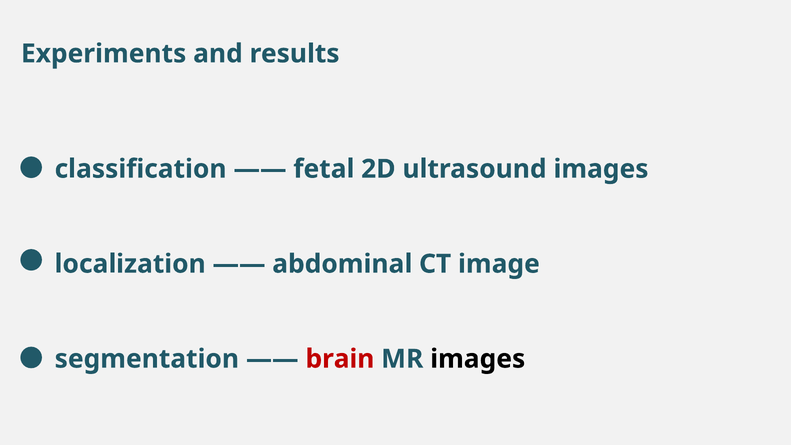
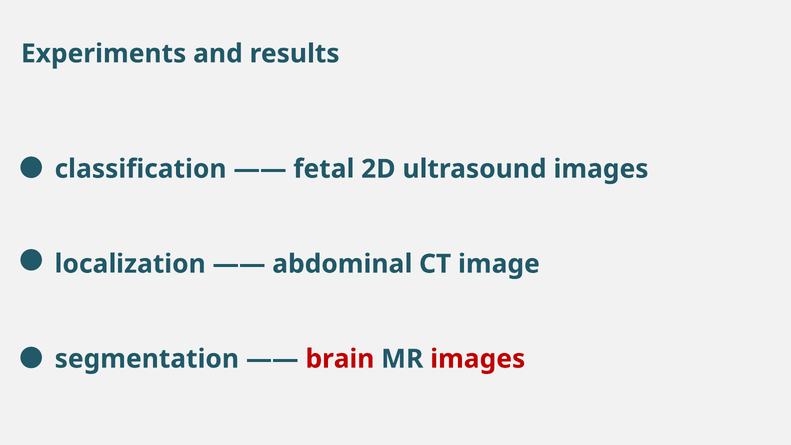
images at (478, 359) colour: black -> red
